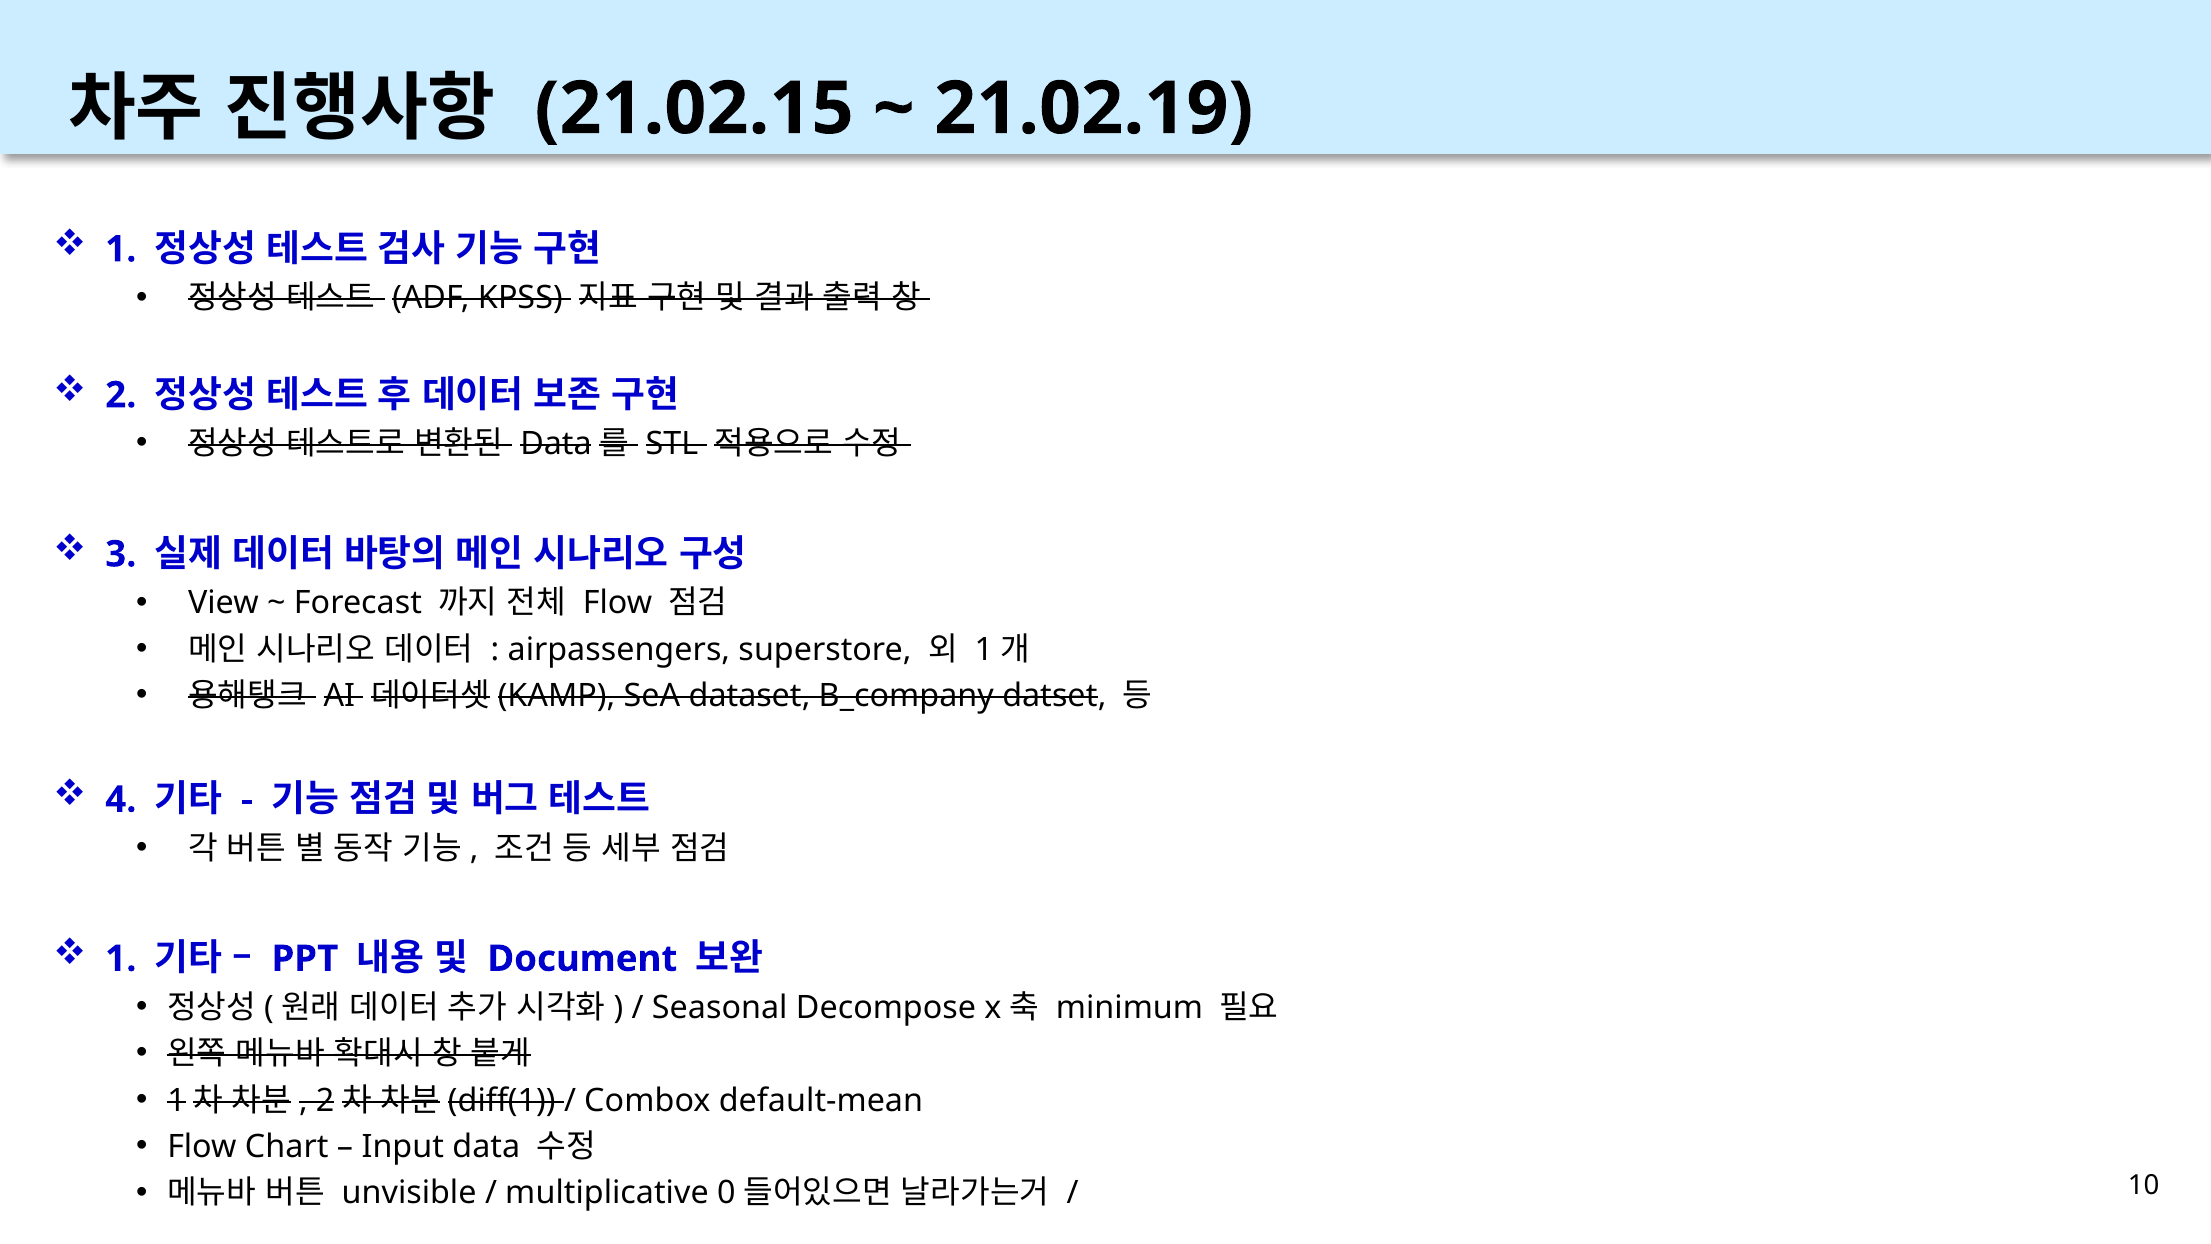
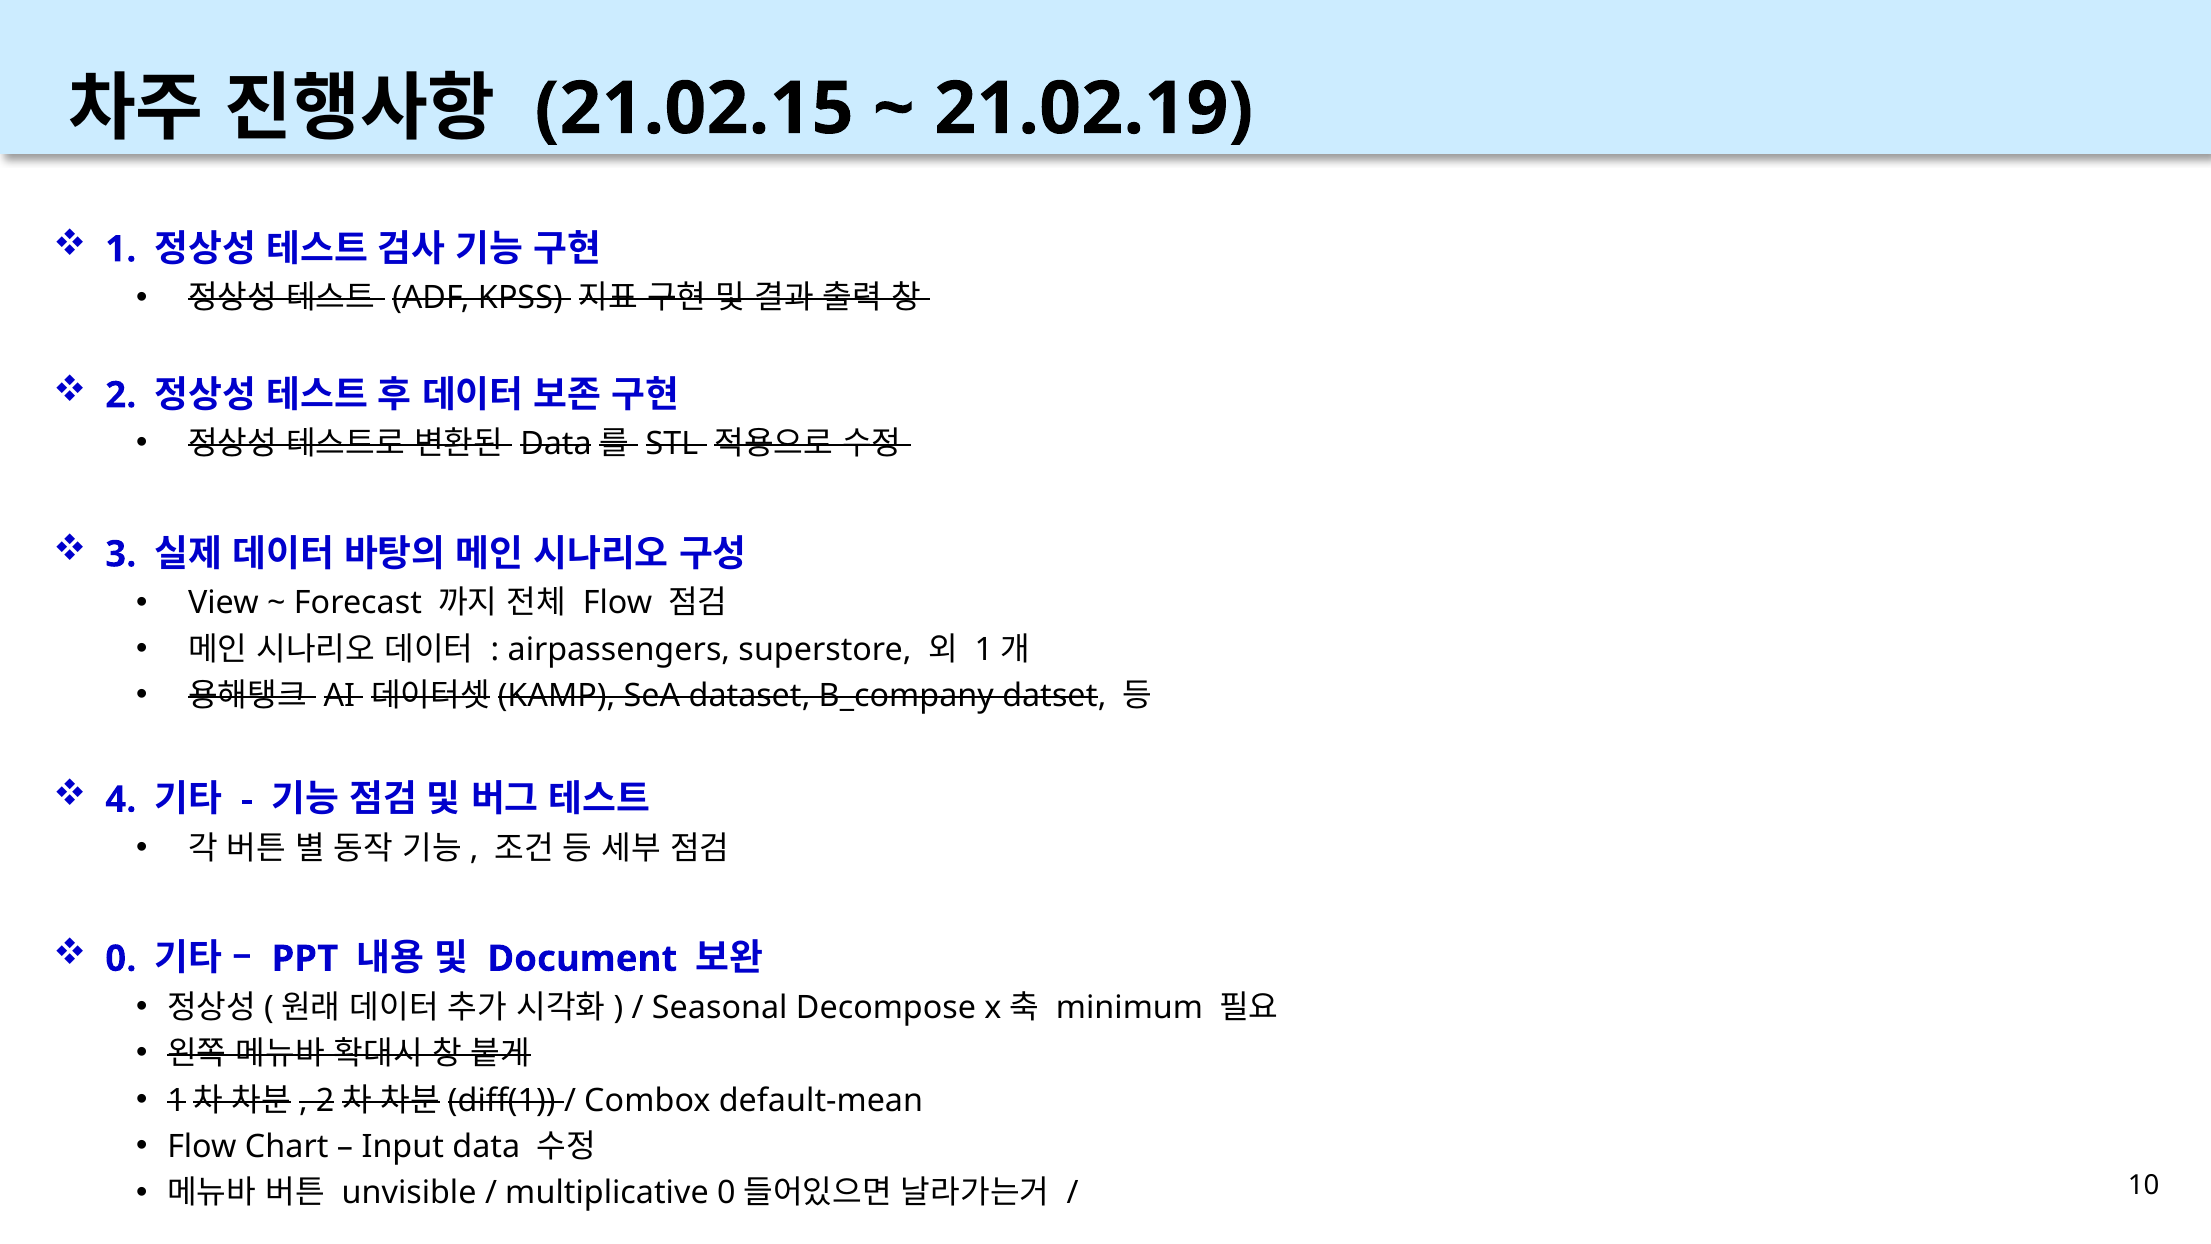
1 at (121, 959): 1 -> 0
